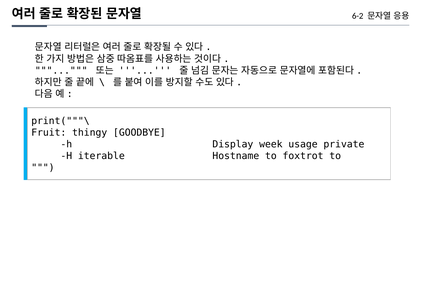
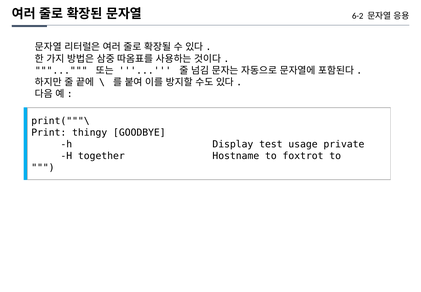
Fruit: Fruit -> Print
week: week -> test
iterable: iterable -> together
